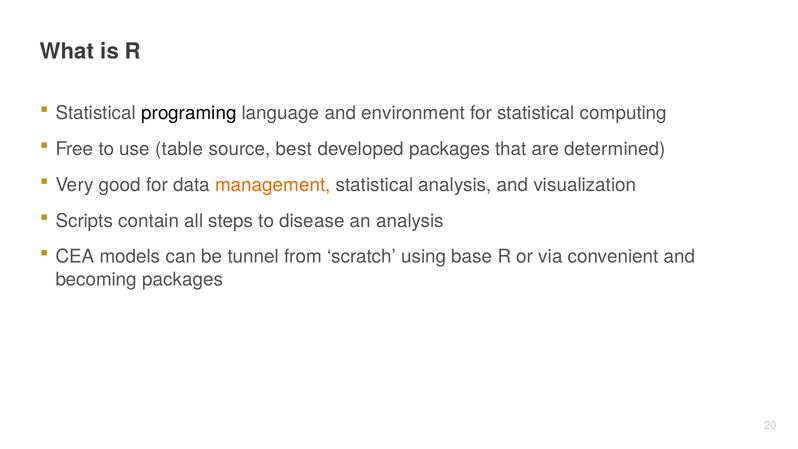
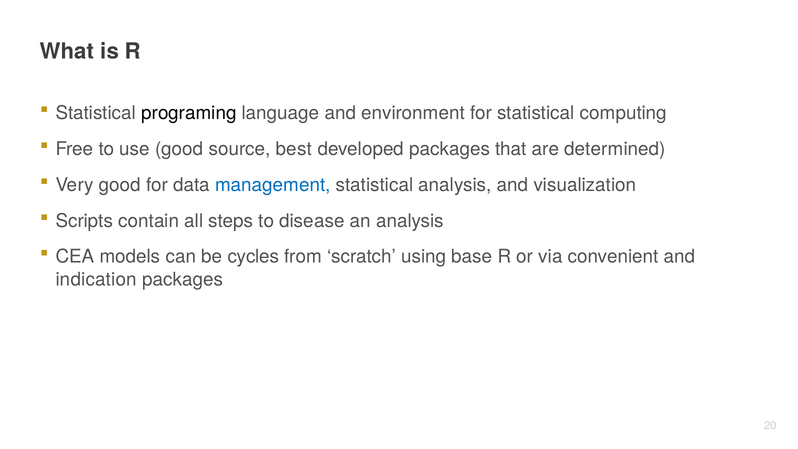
use table: table -> good
management colour: orange -> blue
tunnel: tunnel -> cycles
becoming: becoming -> indication
